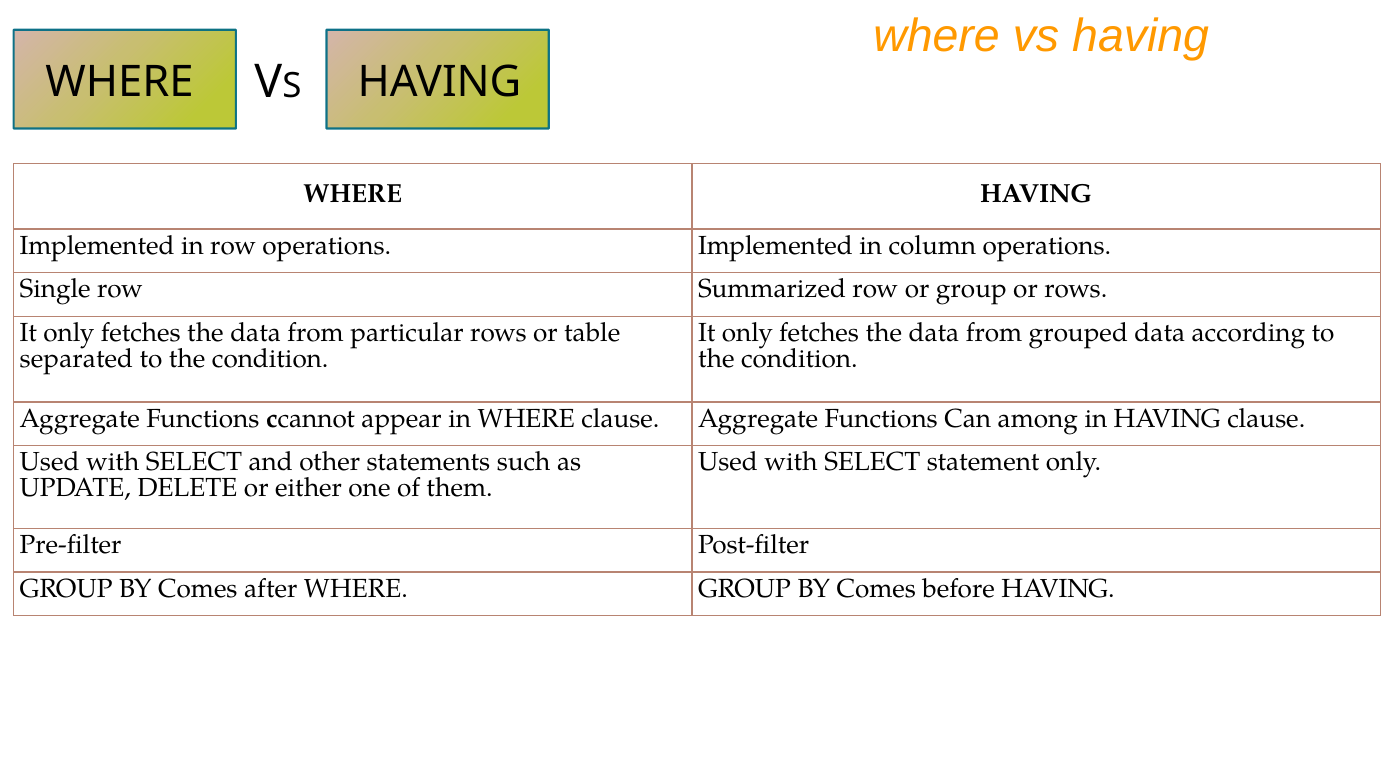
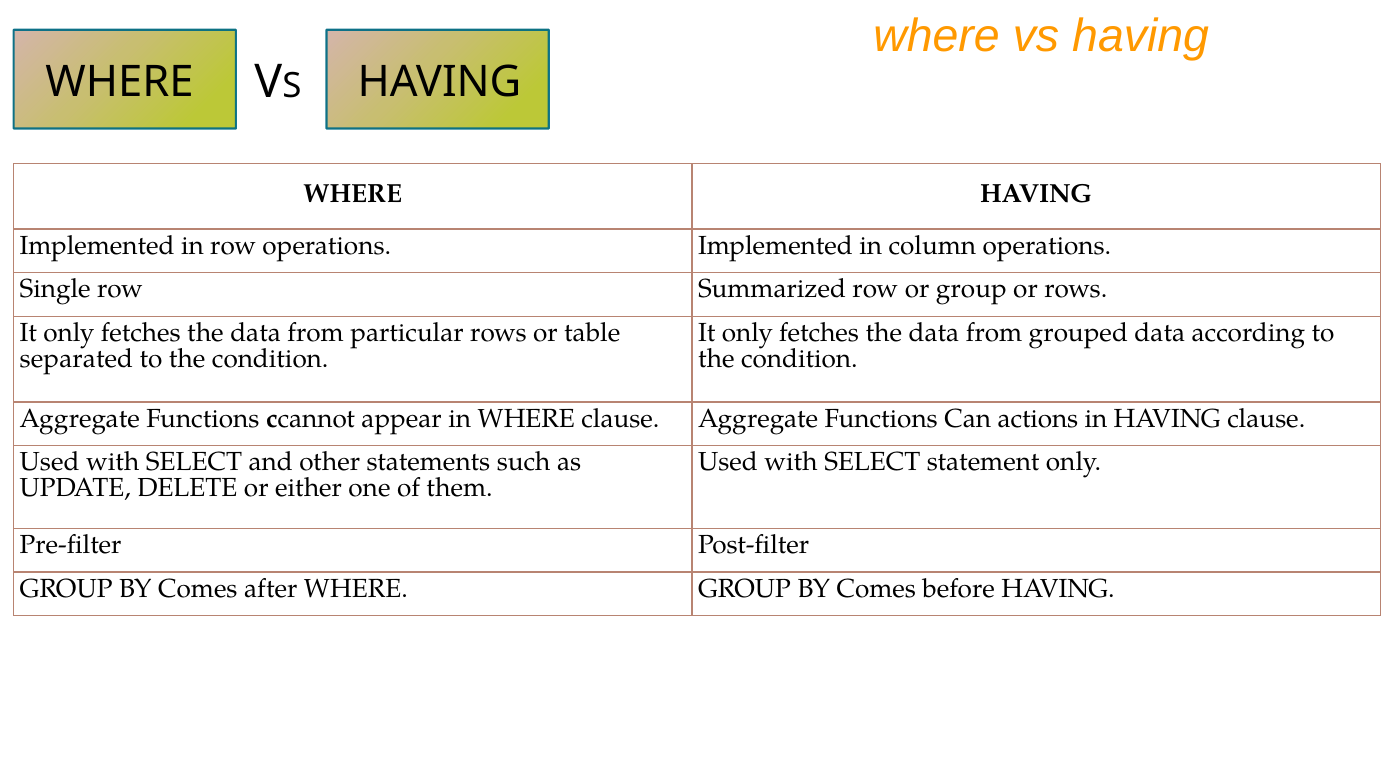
among: among -> actions
